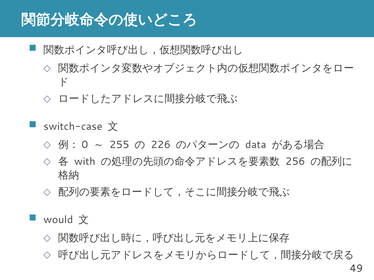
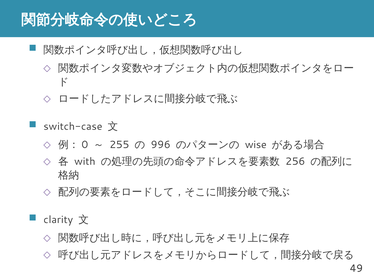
226: 226 -> 996
data: data -> wise
would: would -> clarity
